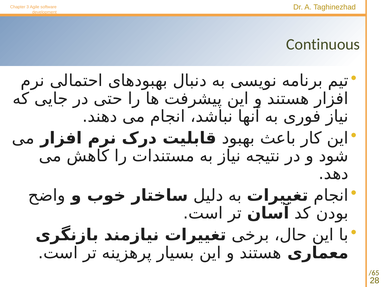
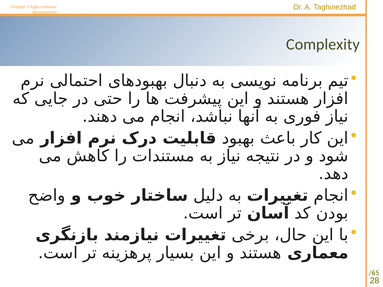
Continuous: Continuous -> Complexity
